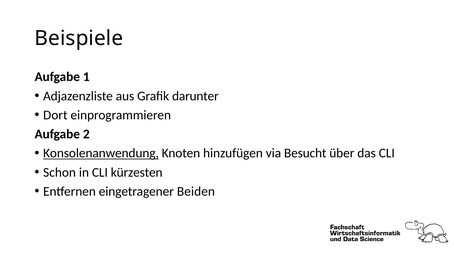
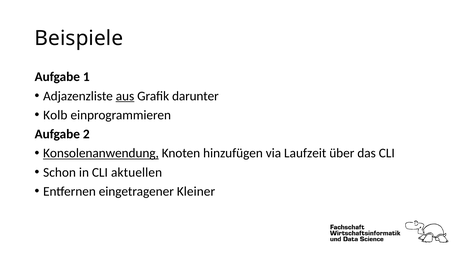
aus underline: none -> present
Dort: Dort -> Kolb
Besucht: Besucht -> Laufzeit
kürzesten: kürzesten -> aktuellen
Beiden: Beiden -> Kleiner
